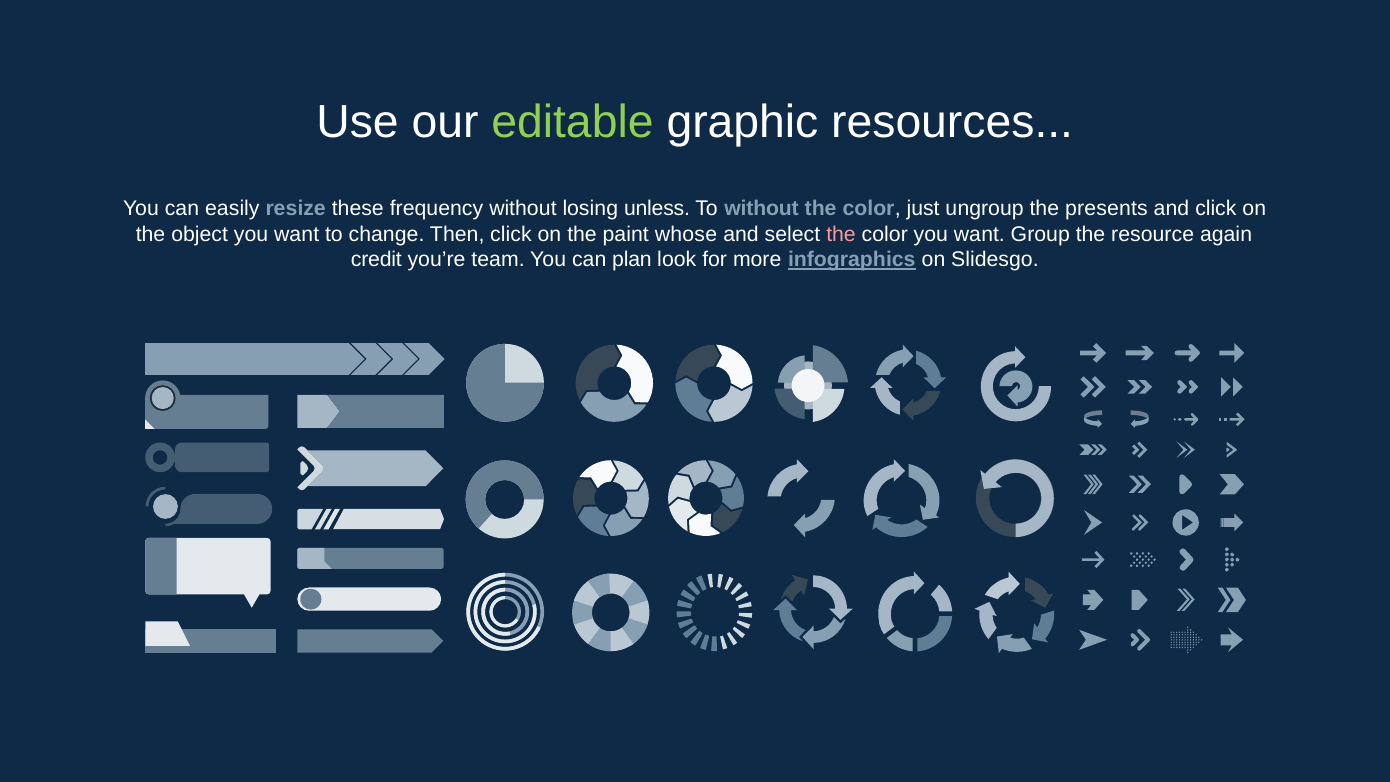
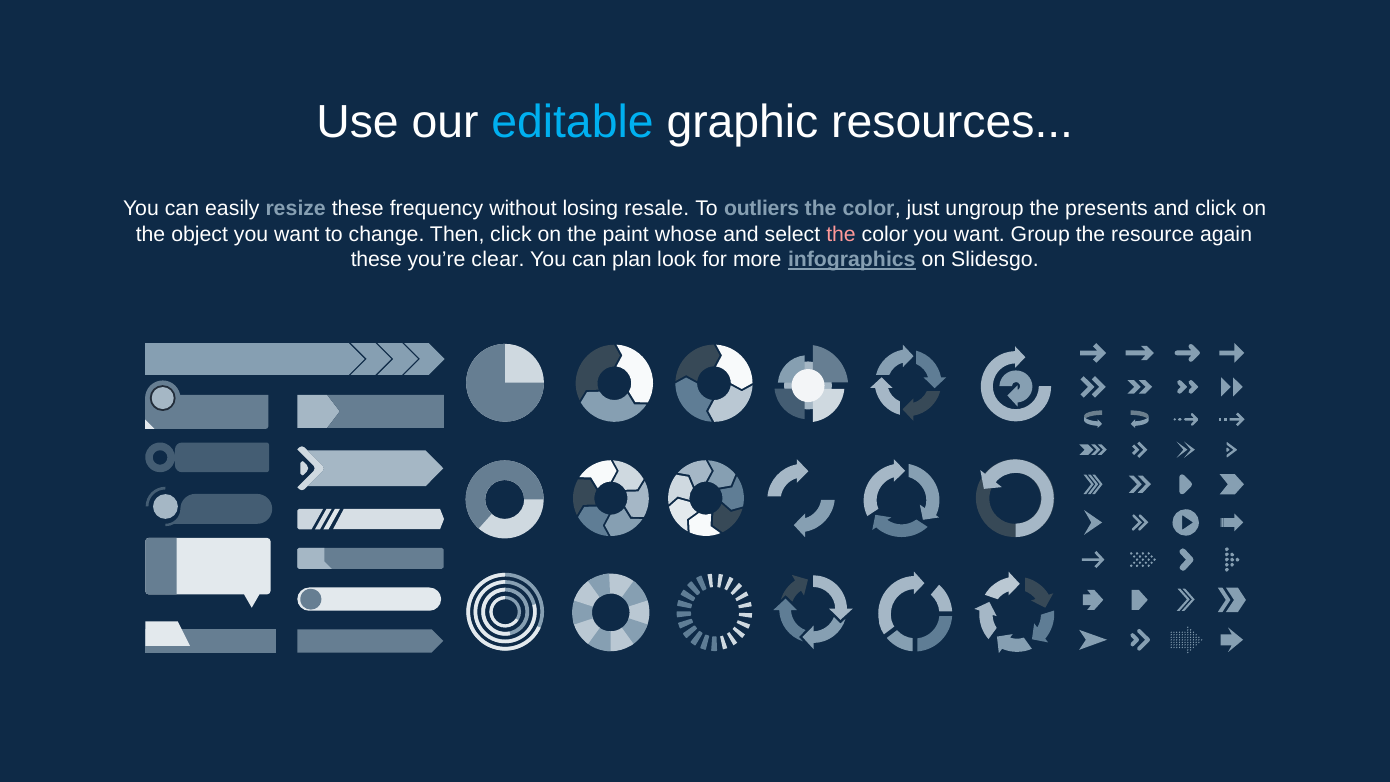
editable colour: light green -> light blue
unless: unless -> resale
To without: without -> outliers
credit at (376, 260): credit -> these
team: team -> clear
